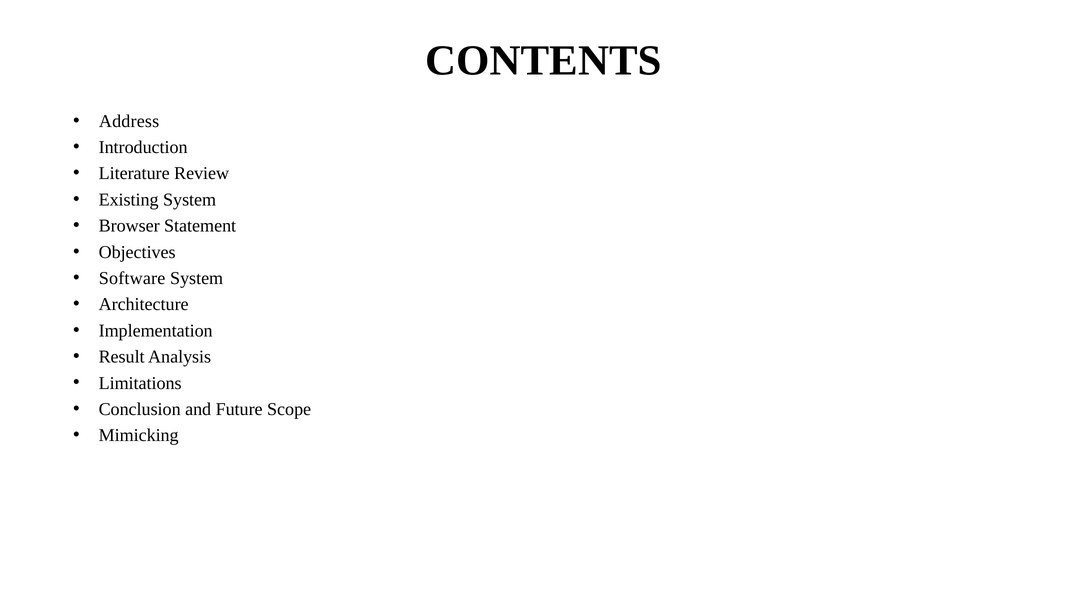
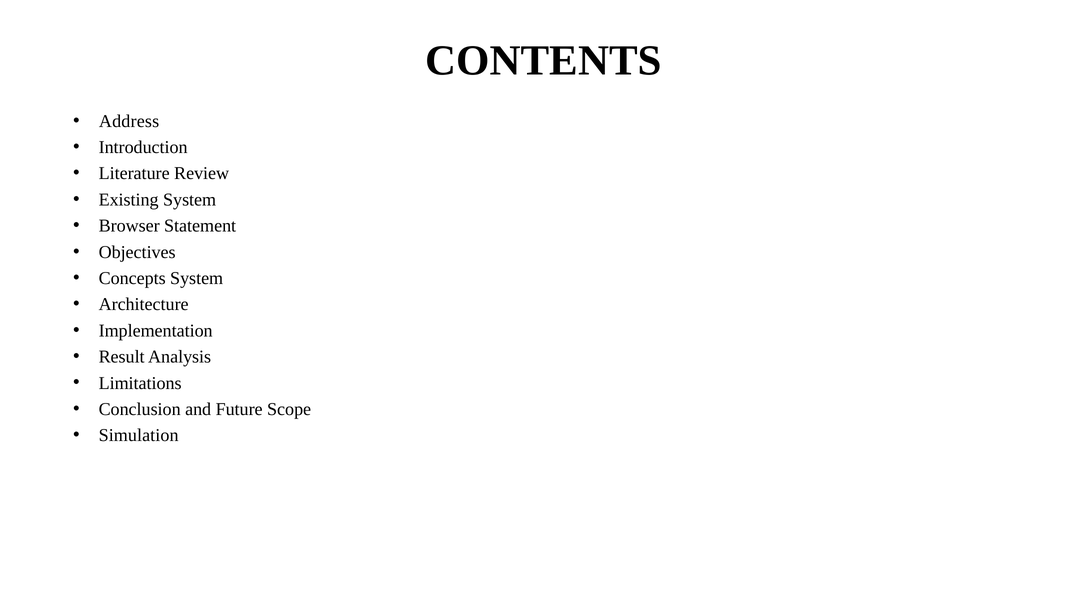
Software: Software -> Concepts
Mimicking: Mimicking -> Simulation
